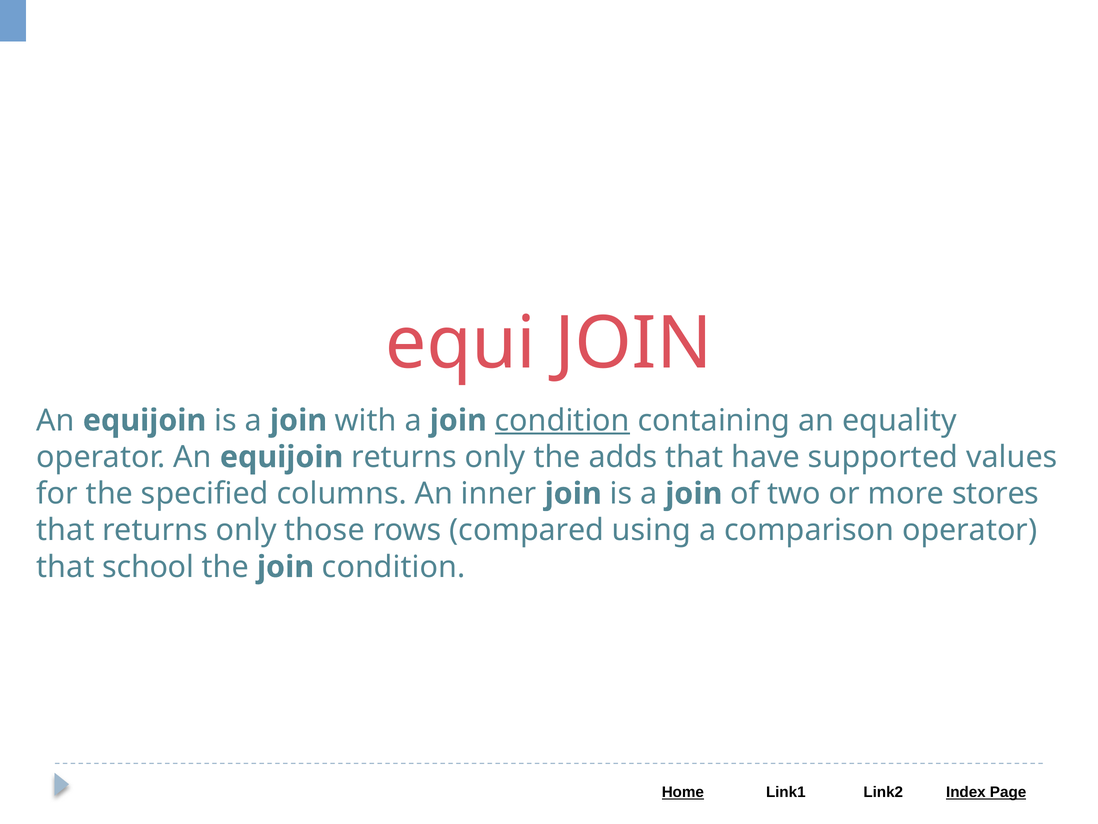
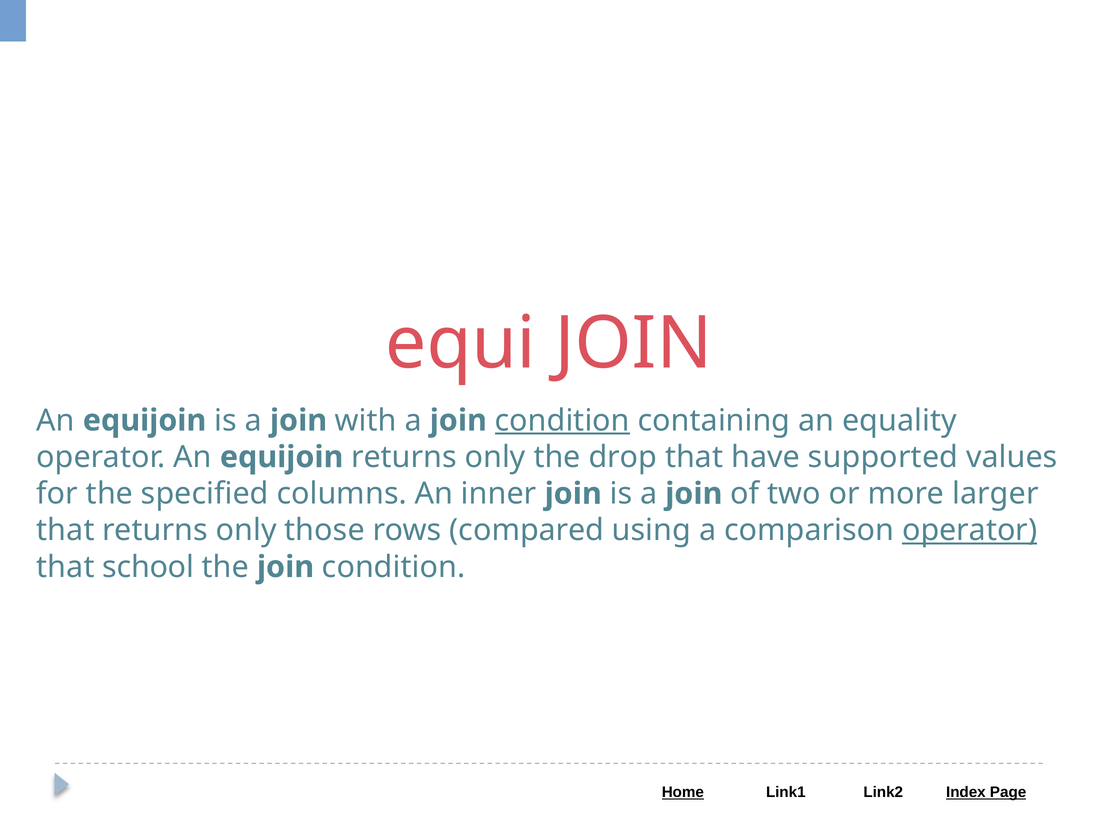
adds: adds -> drop
stores: stores -> larger
operator at (970, 530) underline: none -> present
